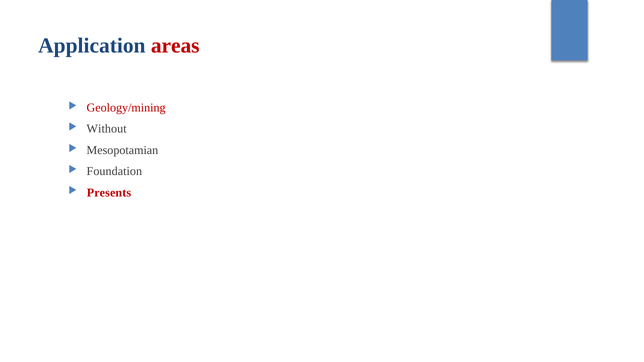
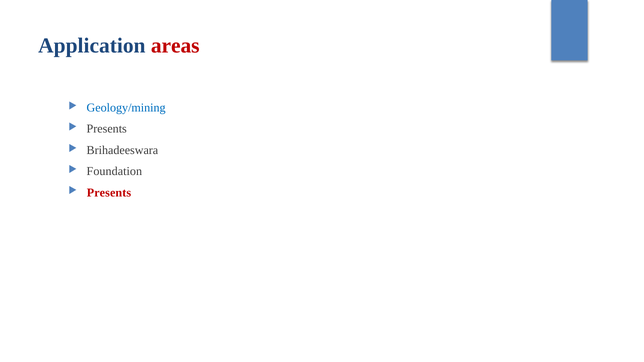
Geology/mining colour: red -> blue
Without at (107, 129): Without -> Presents
Mesopotamian: Mesopotamian -> Brihadeeswara
